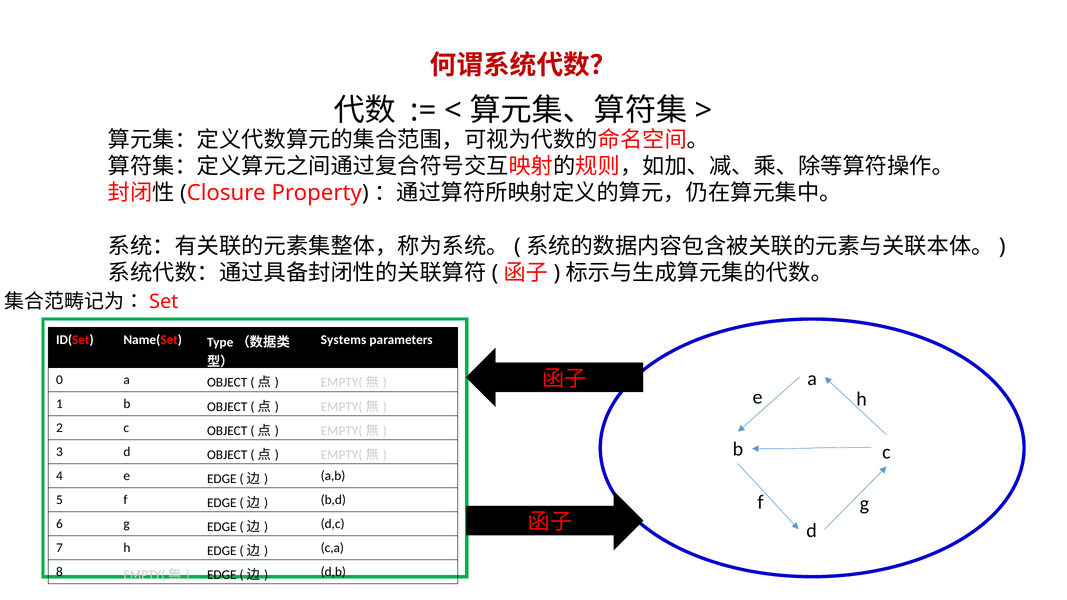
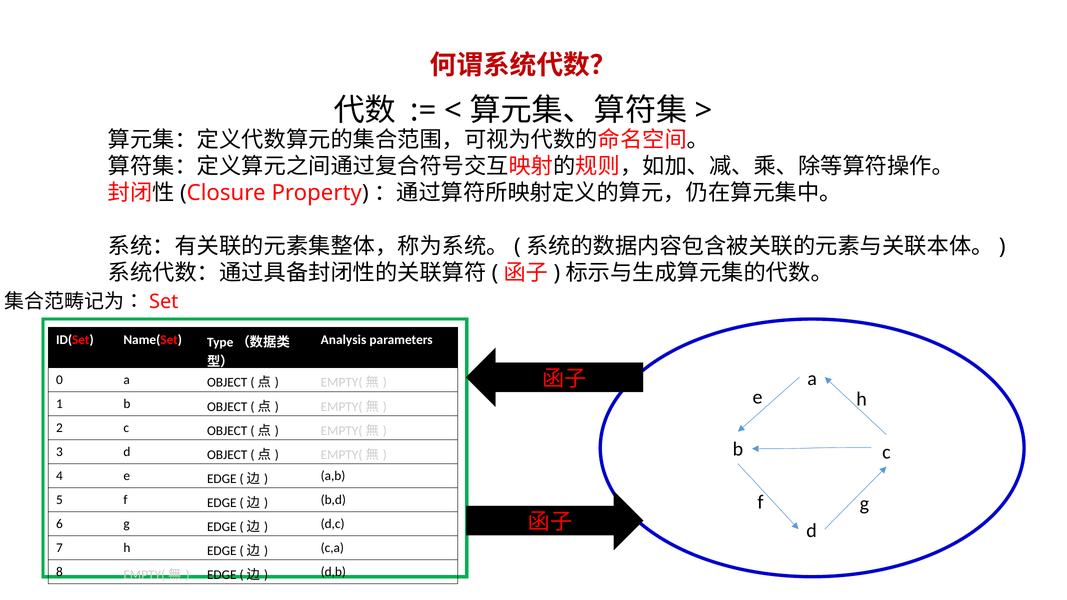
Systems: Systems -> Analysis
